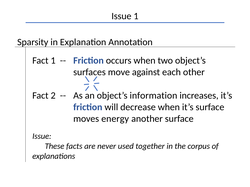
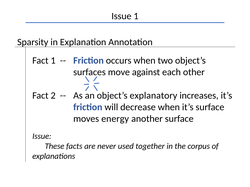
information: information -> explanatory
